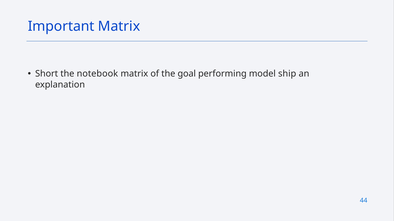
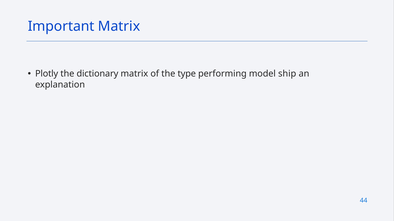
Short: Short -> Plotly
notebook: notebook -> dictionary
goal: goal -> type
